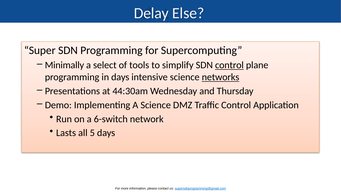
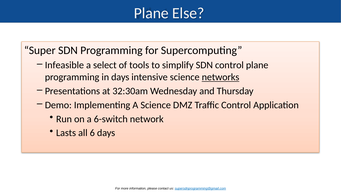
Delay at (151, 13): Delay -> Plane
Minimally: Minimally -> Infeasible
control at (229, 65) underline: present -> none
44:30am: 44:30am -> 32:30am
5: 5 -> 6
